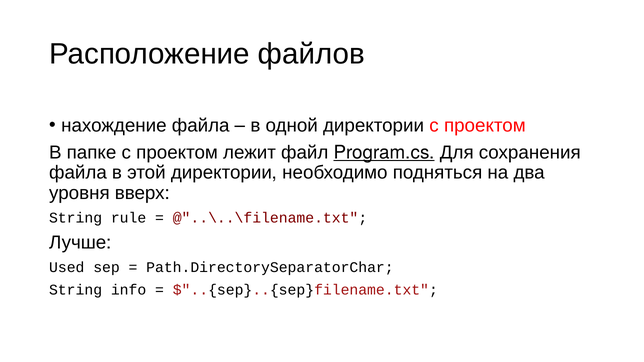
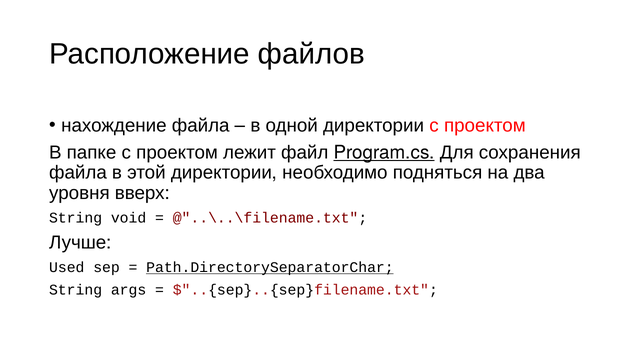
rule: rule -> void
Path.DirectorySeparatorChar underline: none -> present
info: info -> args
